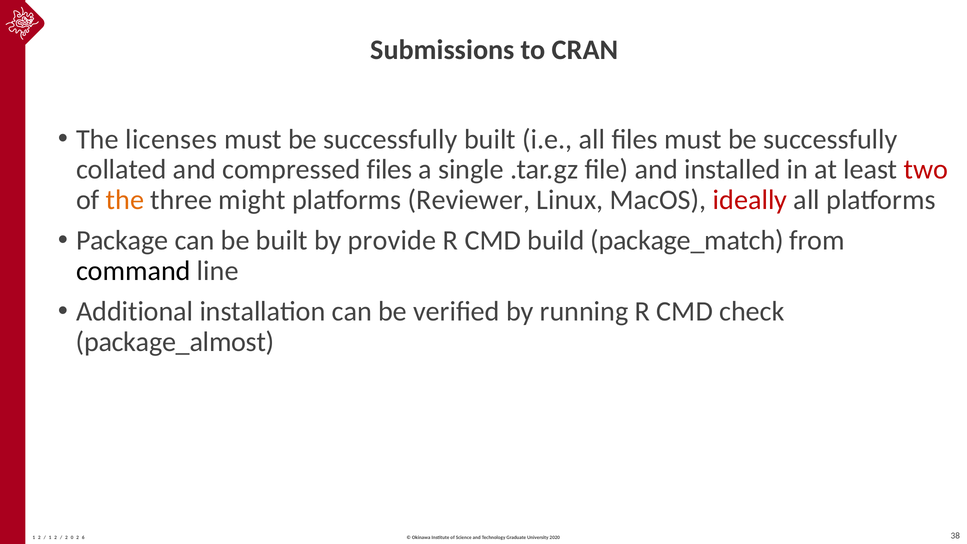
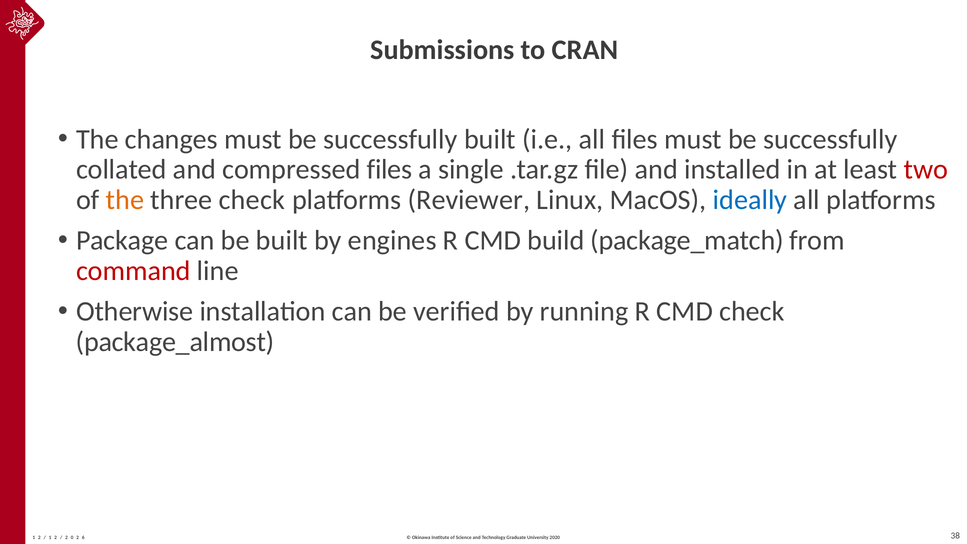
licenses: licenses -> changes
three might: might -> check
ideally colour: red -> blue
provide: provide -> engines
command colour: black -> red
Additional: Additional -> Otherwise
